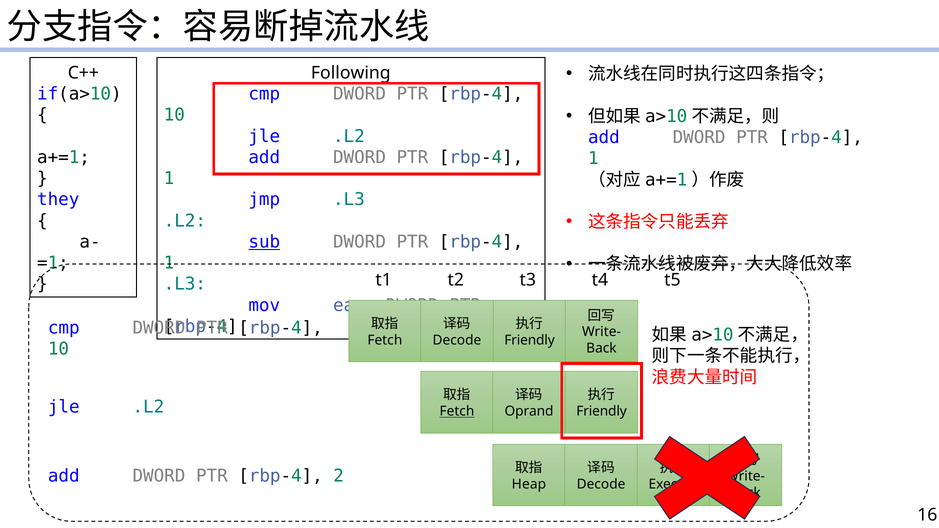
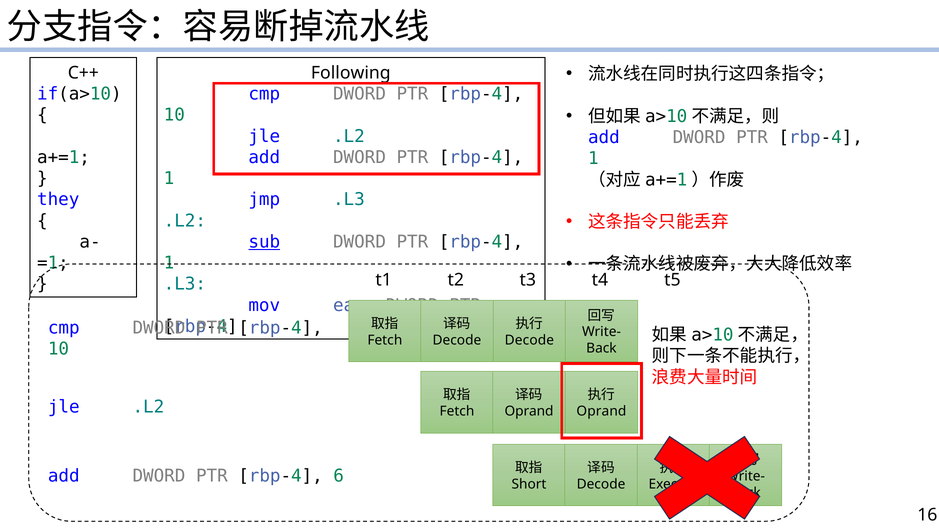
Friendly at (530, 340): Friendly -> Decode
Fetch at (457, 412) underline: present -> none
Friendly at (602, 412): Friendly -> Oprand
2: 2 -> 6
Heap: Heap -> Short
